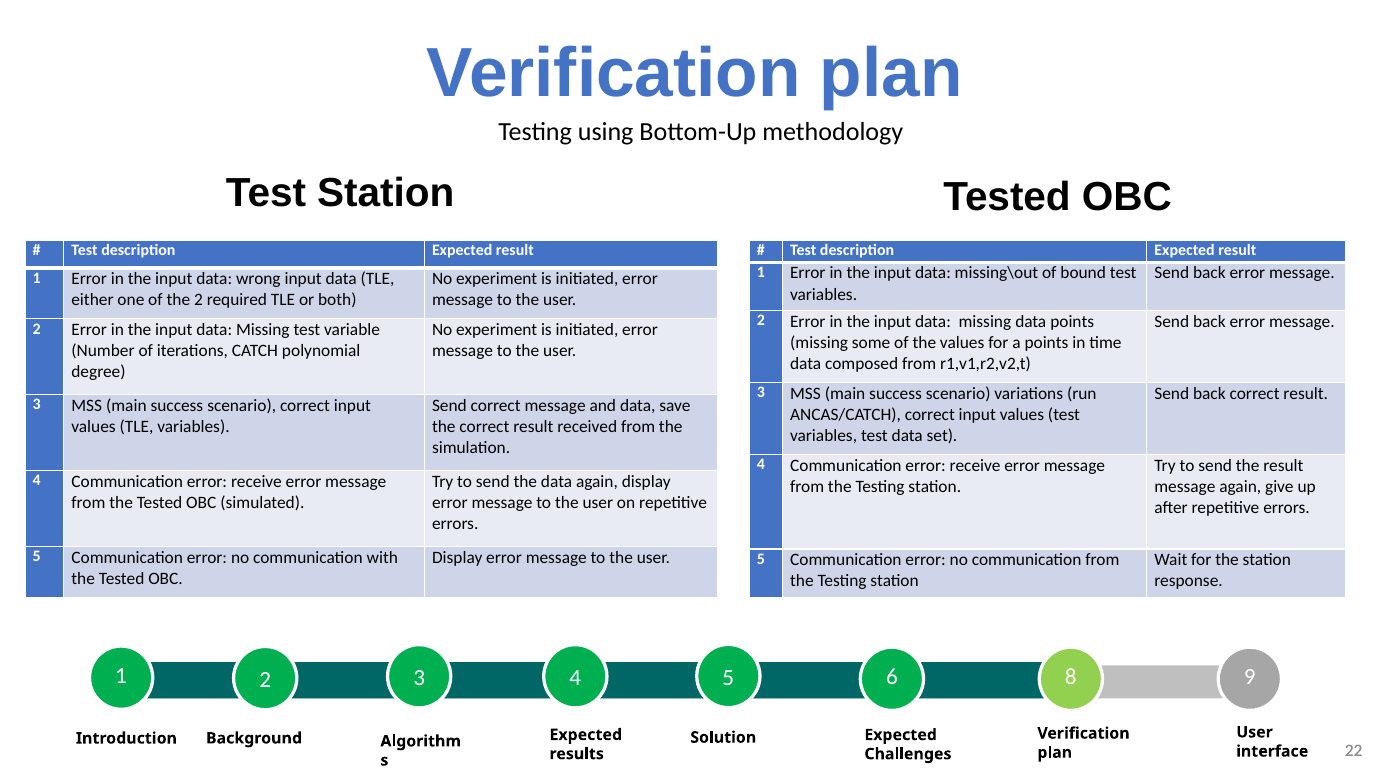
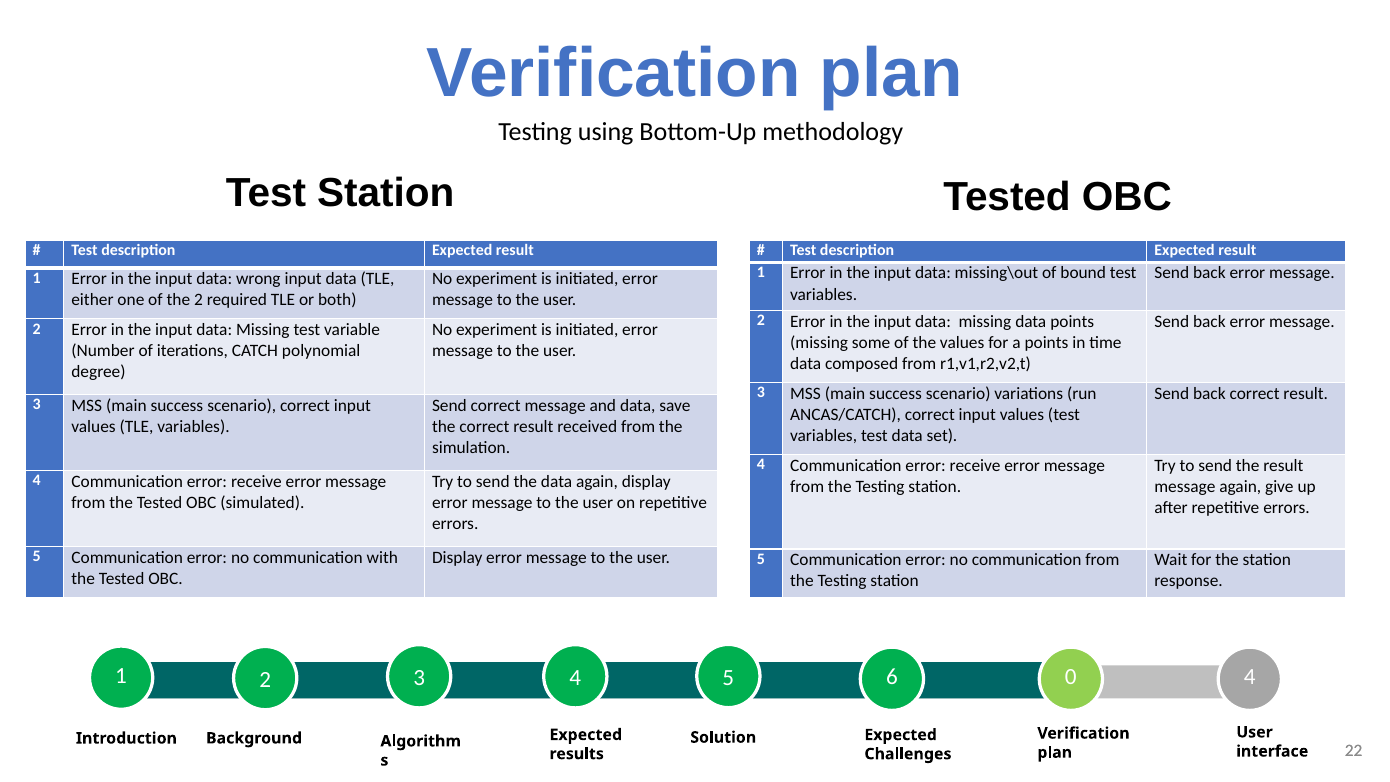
8: 8 -> 0
4 9: 9 -> 4
